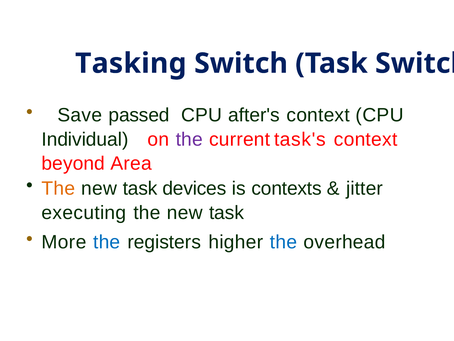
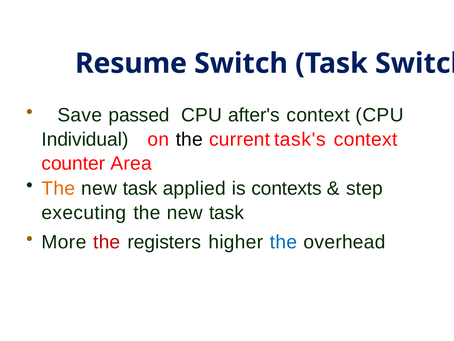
Tasking: Tasking -> Resume
the at (189, 139) colour: purple -> black
beyond: beyond -> counter
devices: devices -> applied
jitter: jitter -> step
the at (107, 242) colour: blue -> red
